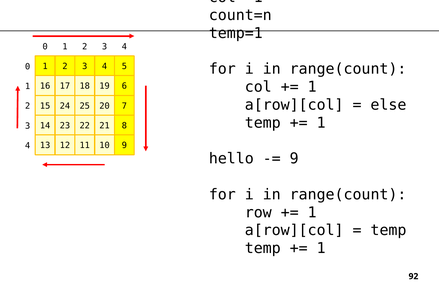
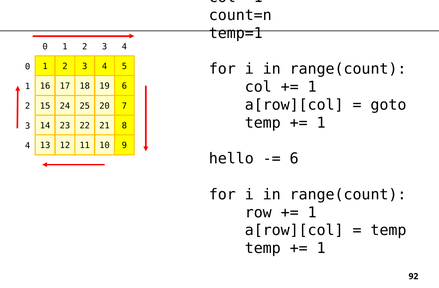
else: else -> goto
9 at (294, 159): 9 -> 6
